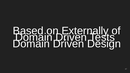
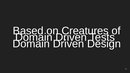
Externally: Externally -> Creatures
